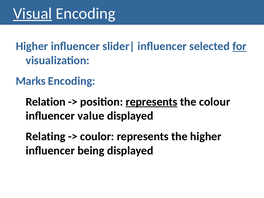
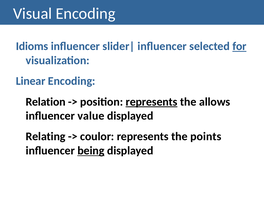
Visual underline: present -> none
Higher at (32, 46): Higher -> Idioms
Marks: Marks -> Linear
colour: colour -> allows
the higher: higher -> points
being underline: none -> present
